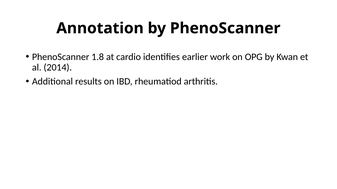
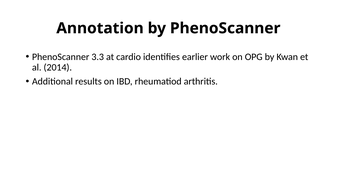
1.8: 1.8 -> 3.3
